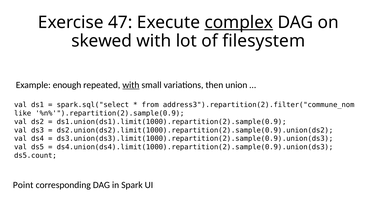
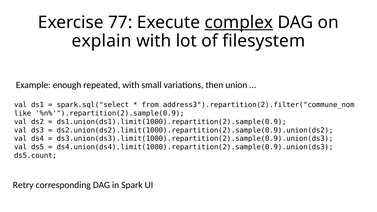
47: 47 -> 77
skewed: skewed -> explain
with at (131, 85) underline: present -> none
Point: Point -> Retry
